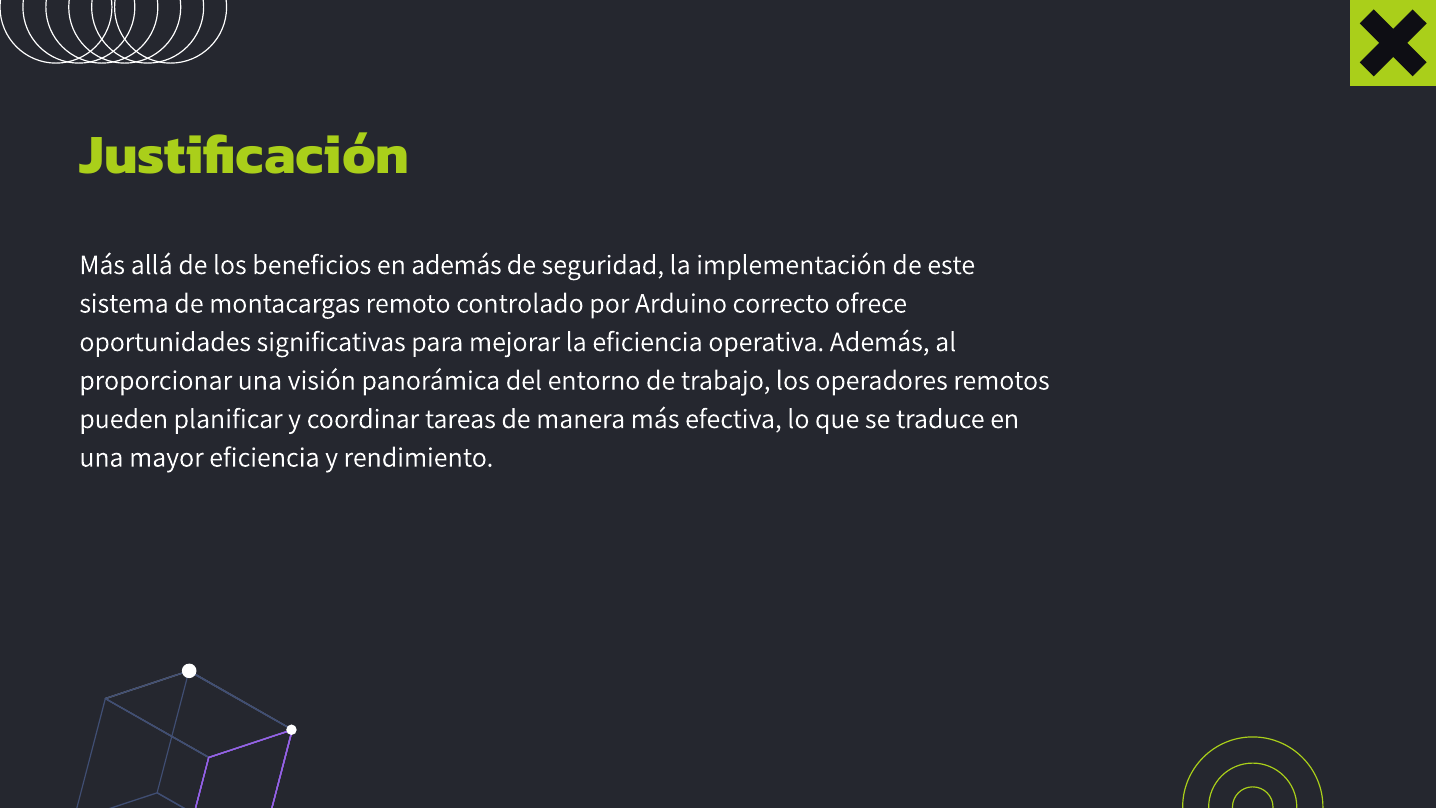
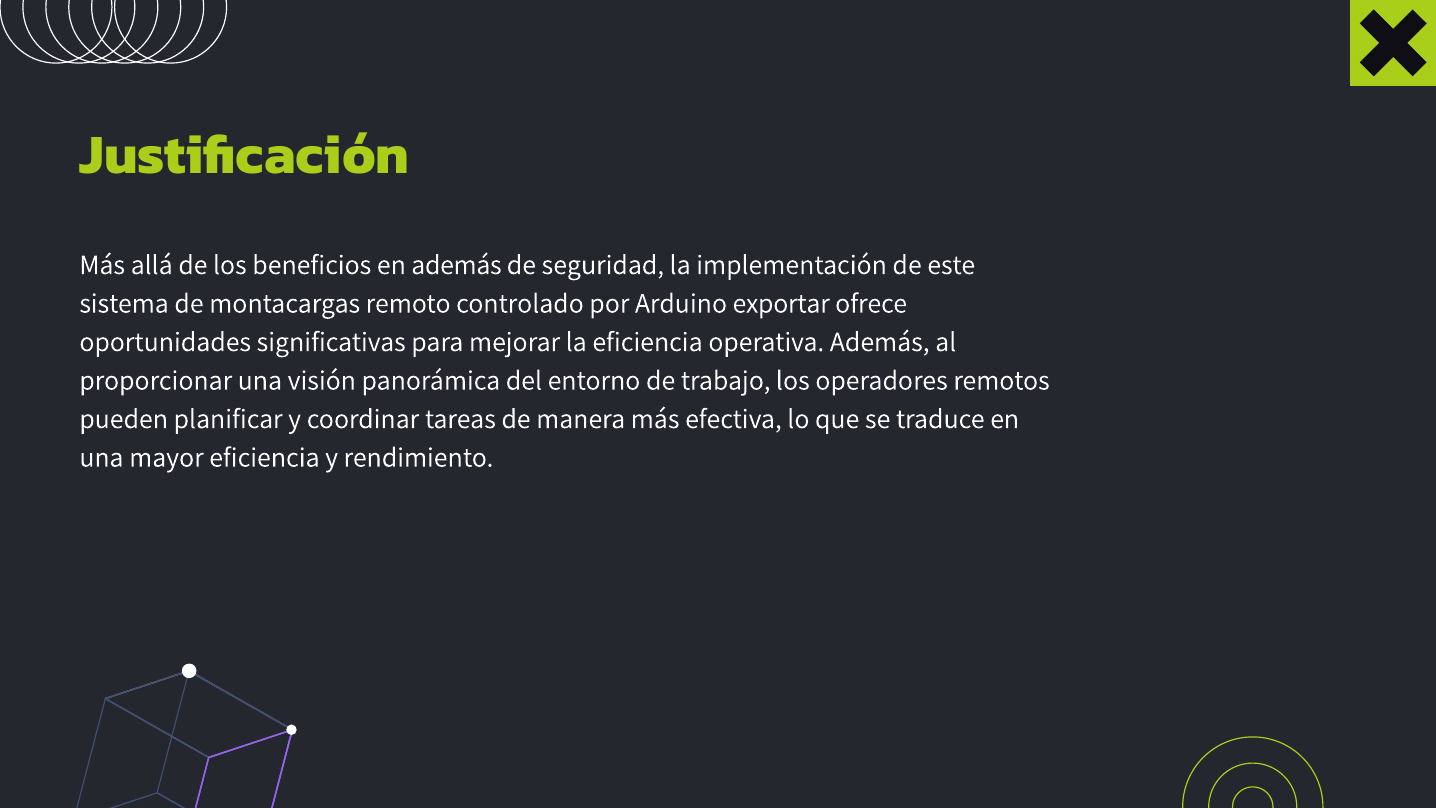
correcto: correcto -> exportar
